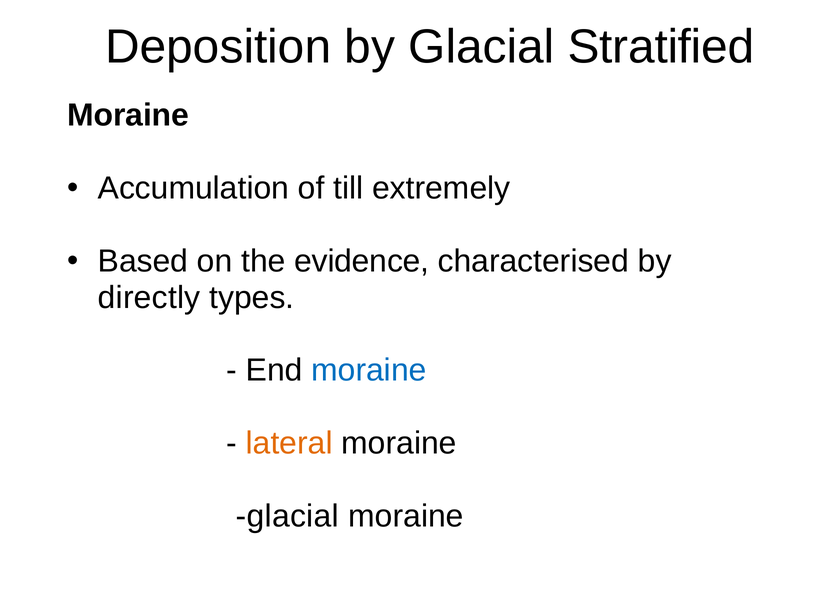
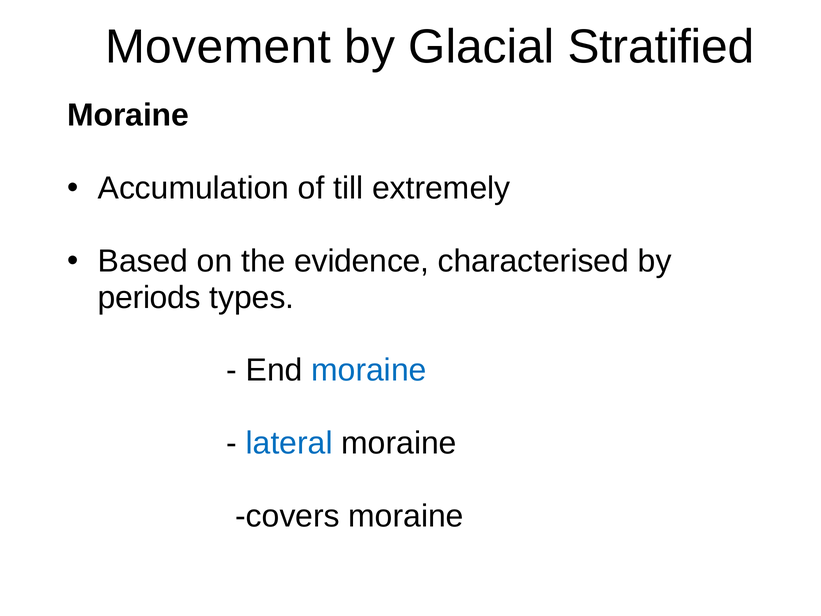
Deposition: Deposition -> Movement
directly: directly -> periods
lateral colour: orange -> blue
glacial at (287, 516): glacial -> covers
